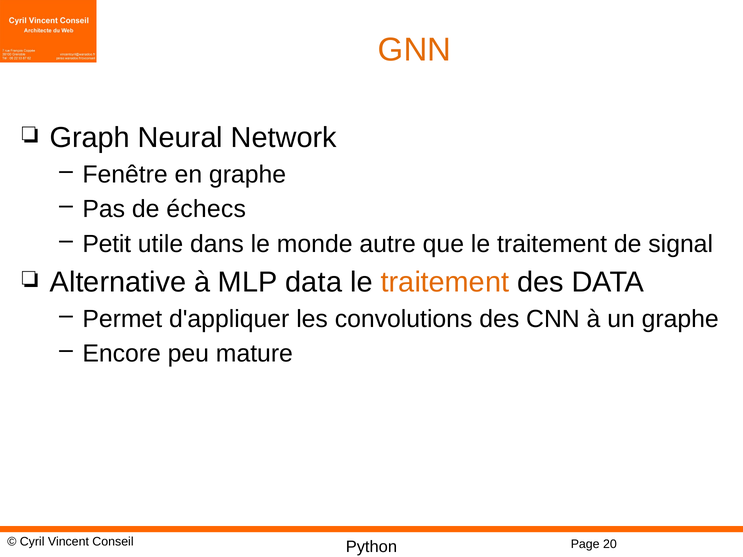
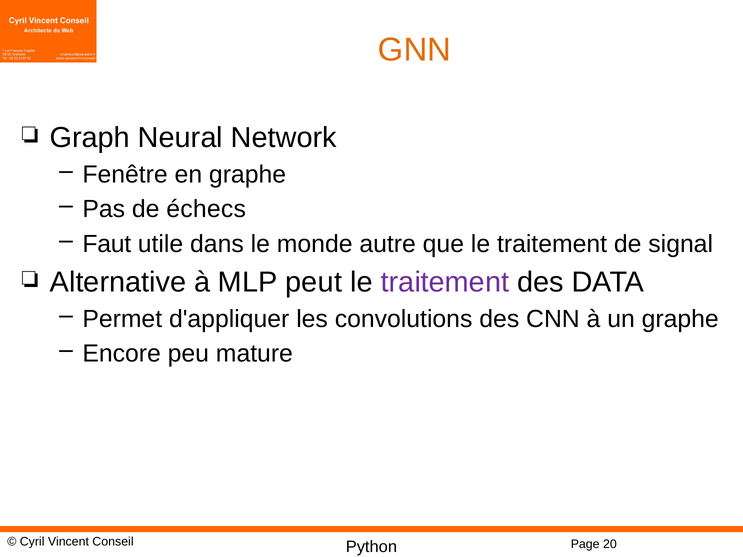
Petit: Petit -> Faut
MLP data: data -> peut
traitement at (445, 282) colour: orange -> purple
